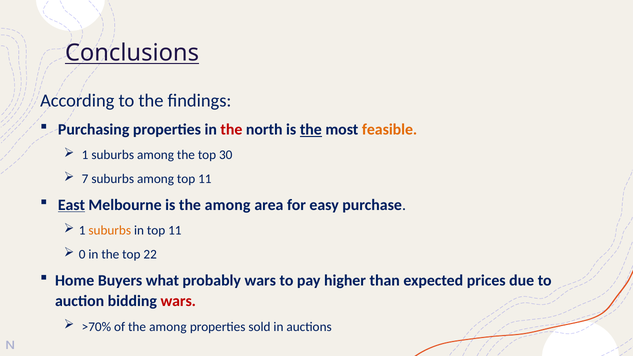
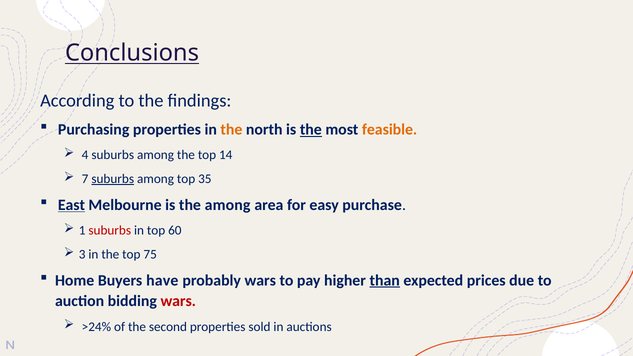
the at (231, 129) colour: red -> orange
1 at (85, 155): 1 -> 4
30: 30 -> 14
suburbs at (113, 179) underline: none -> present
among top 11: 11 -> 35
suburbs at (110, 230) colour: orange -> red
in top 11: 11 -> 60
0: 0 -> 3
22: 22 -> 75
what: what -> have
than underline: none -> present
>70%: >70% -> >24%
of the among: among -> second
